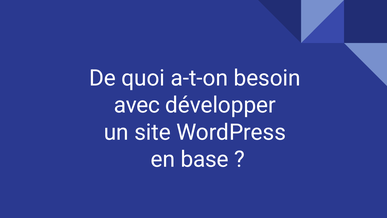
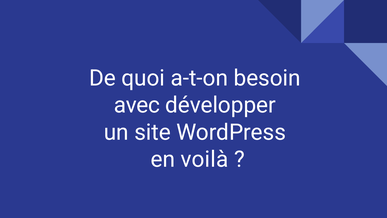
base: base -> voilà
